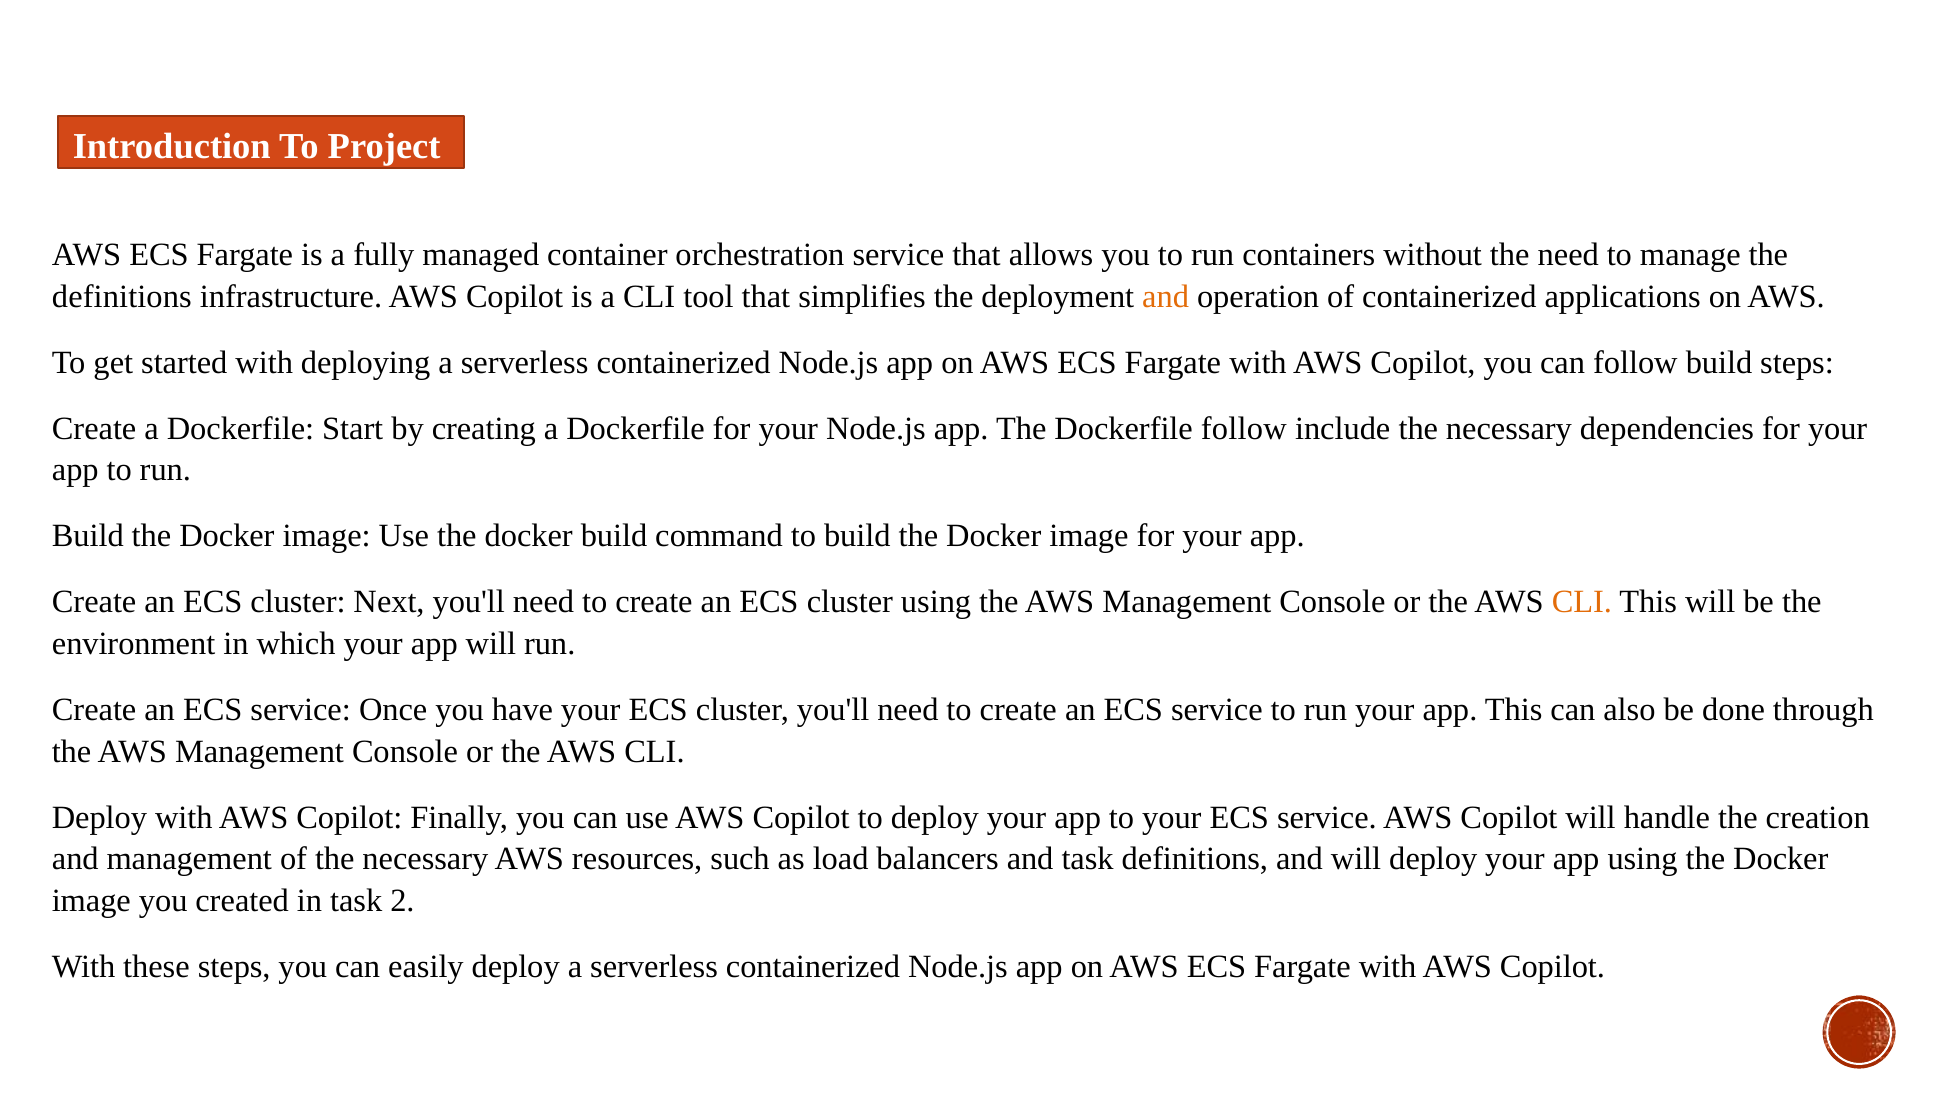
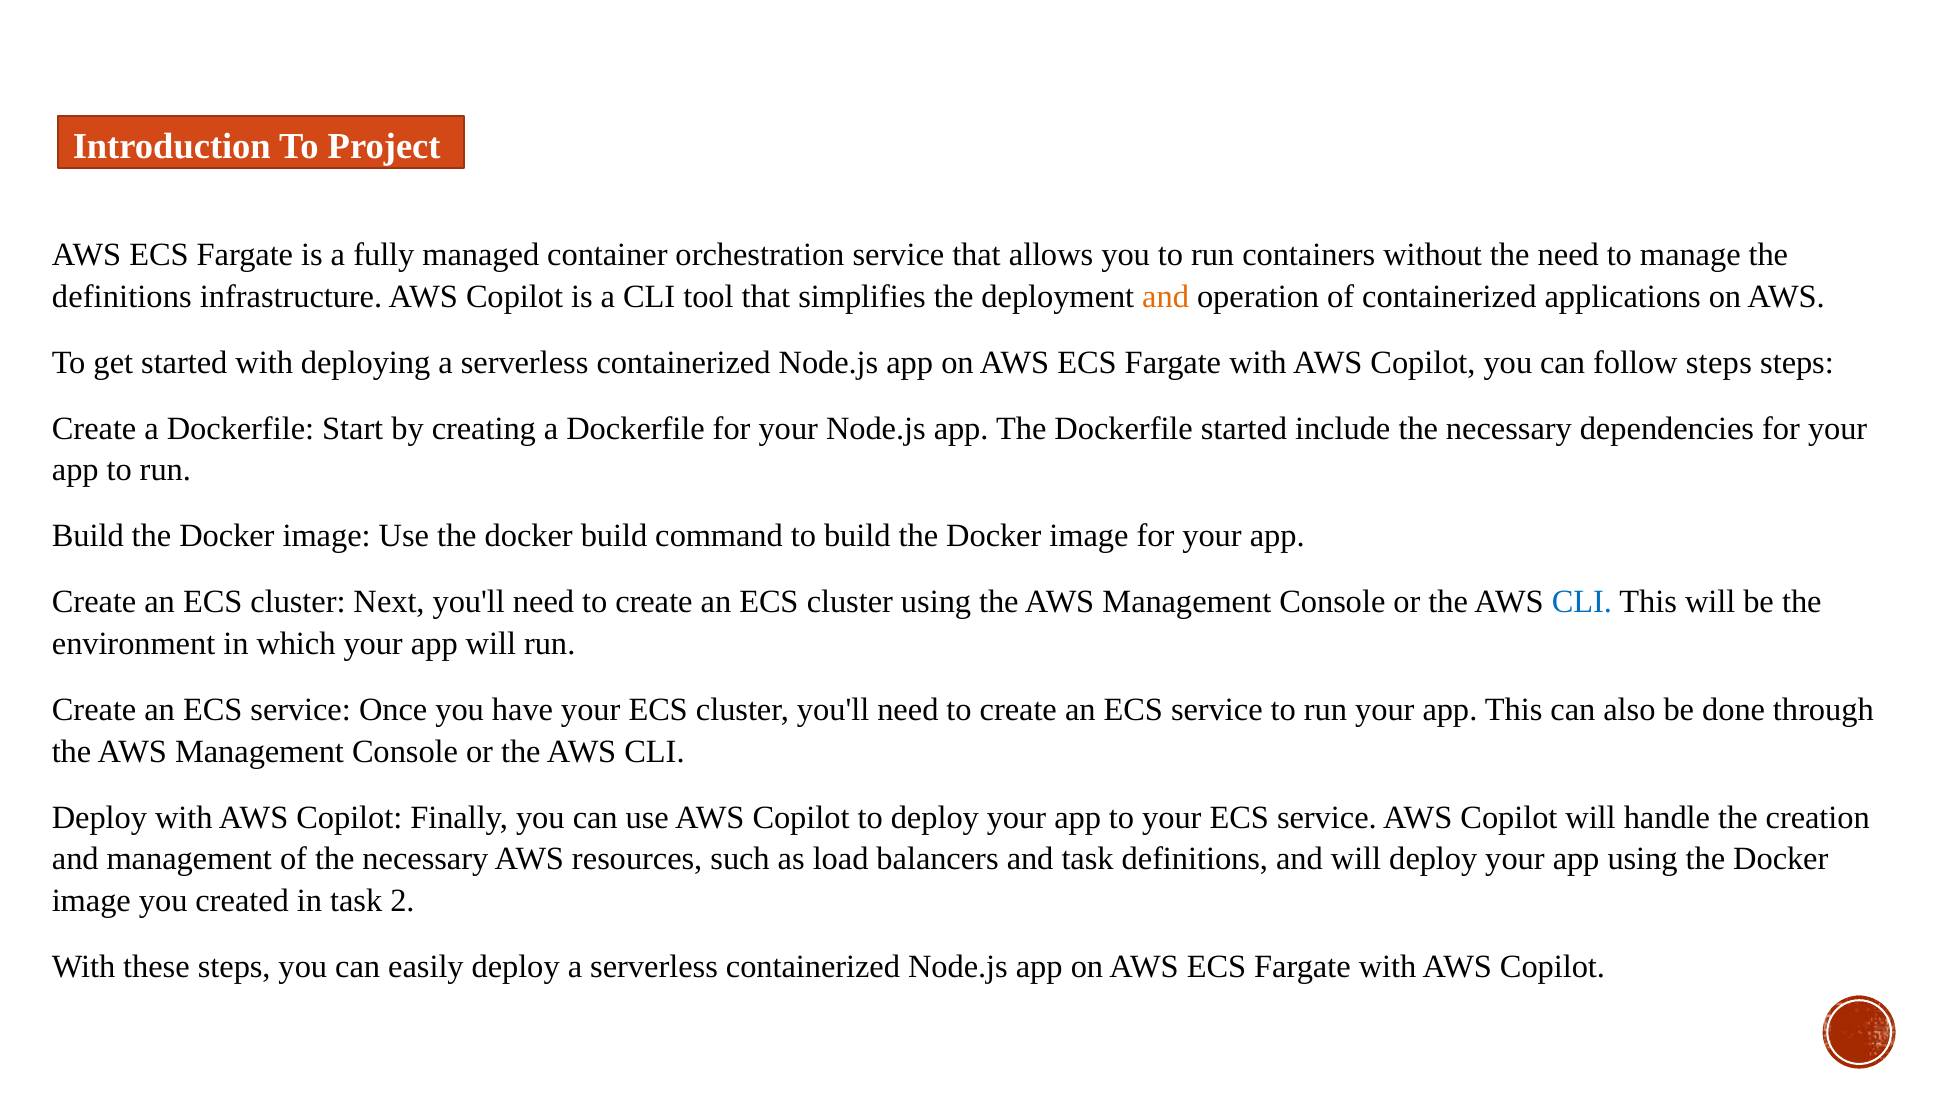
follow build: build -> steps
Dockerfile follow: follow -> started
CLI at (1582, 602) colour: orange -> blue
